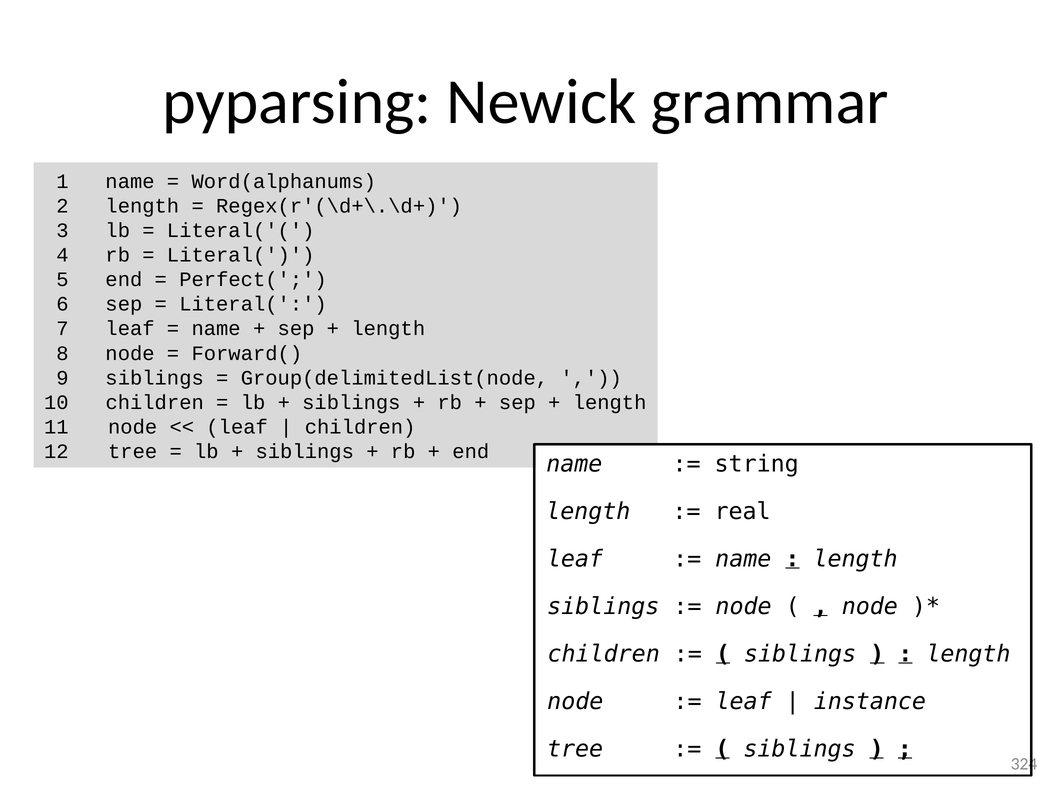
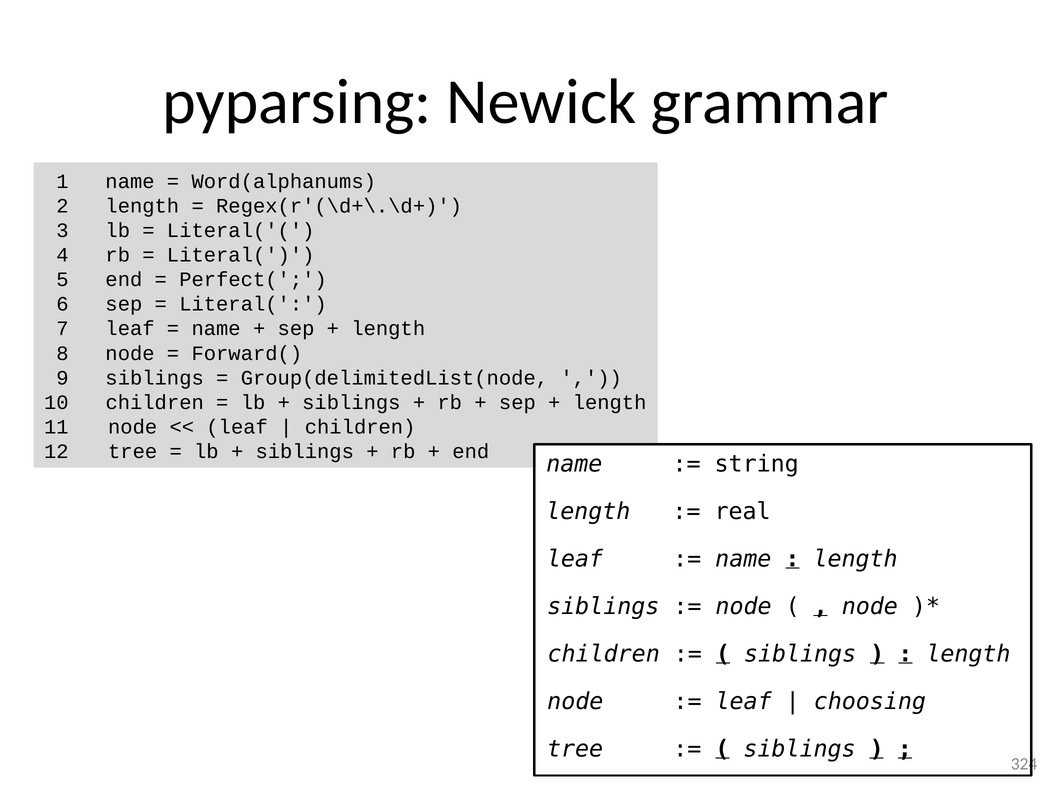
instance: instance -> choosing
